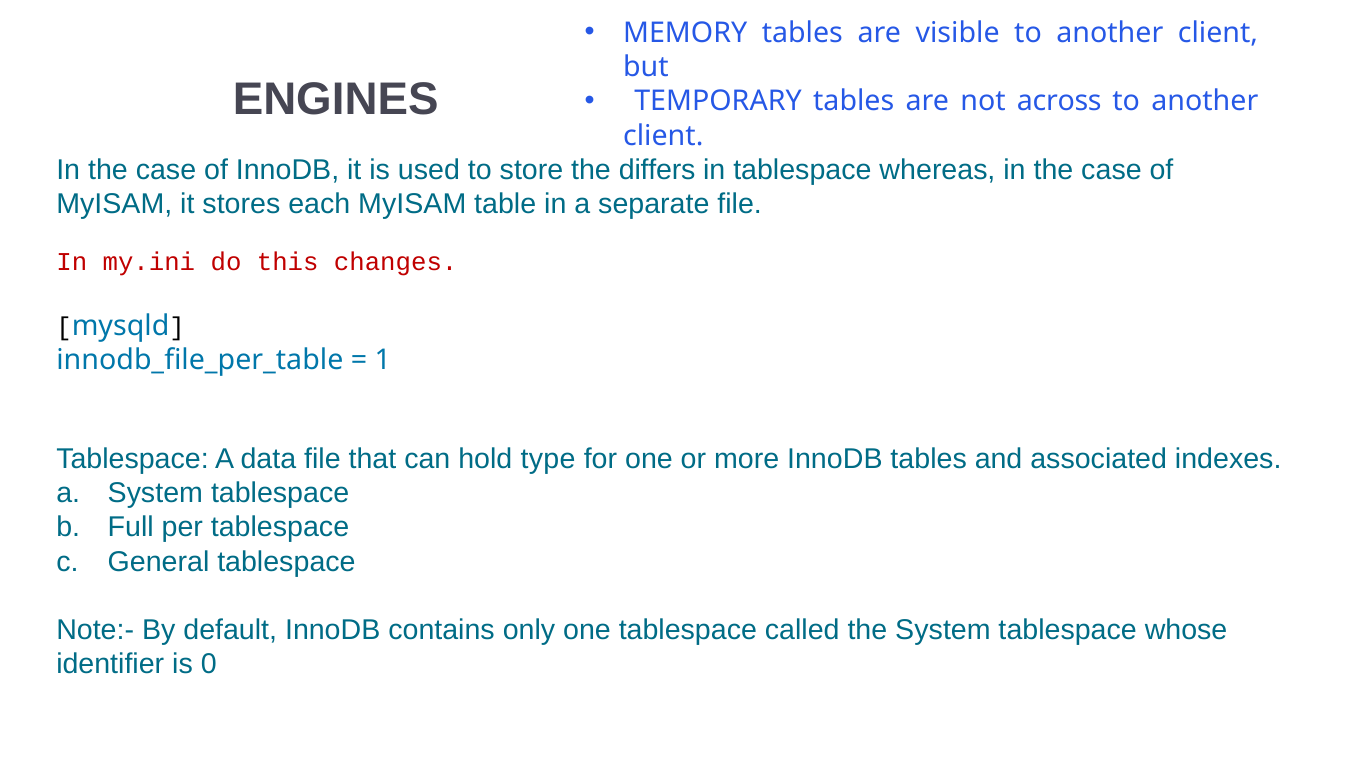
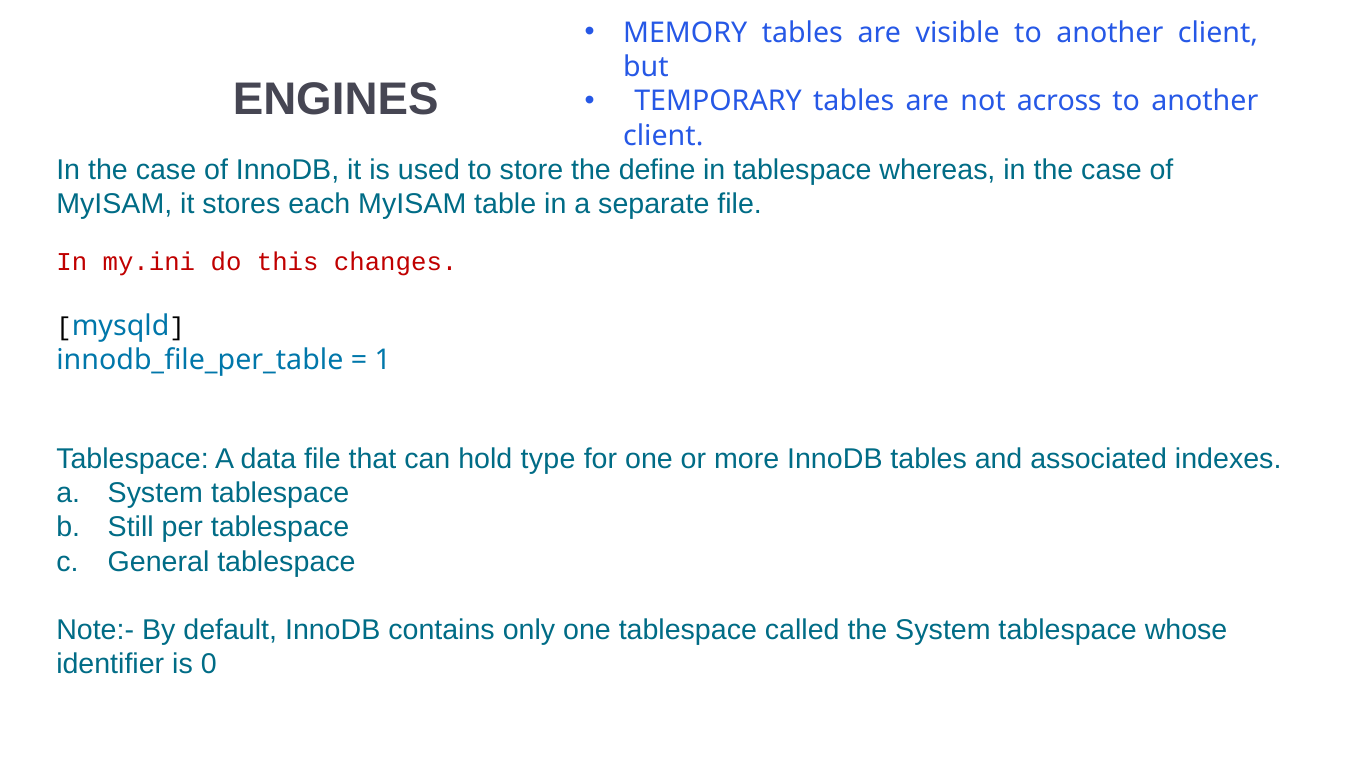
differs: differs -> define
Full: Full -> Still
